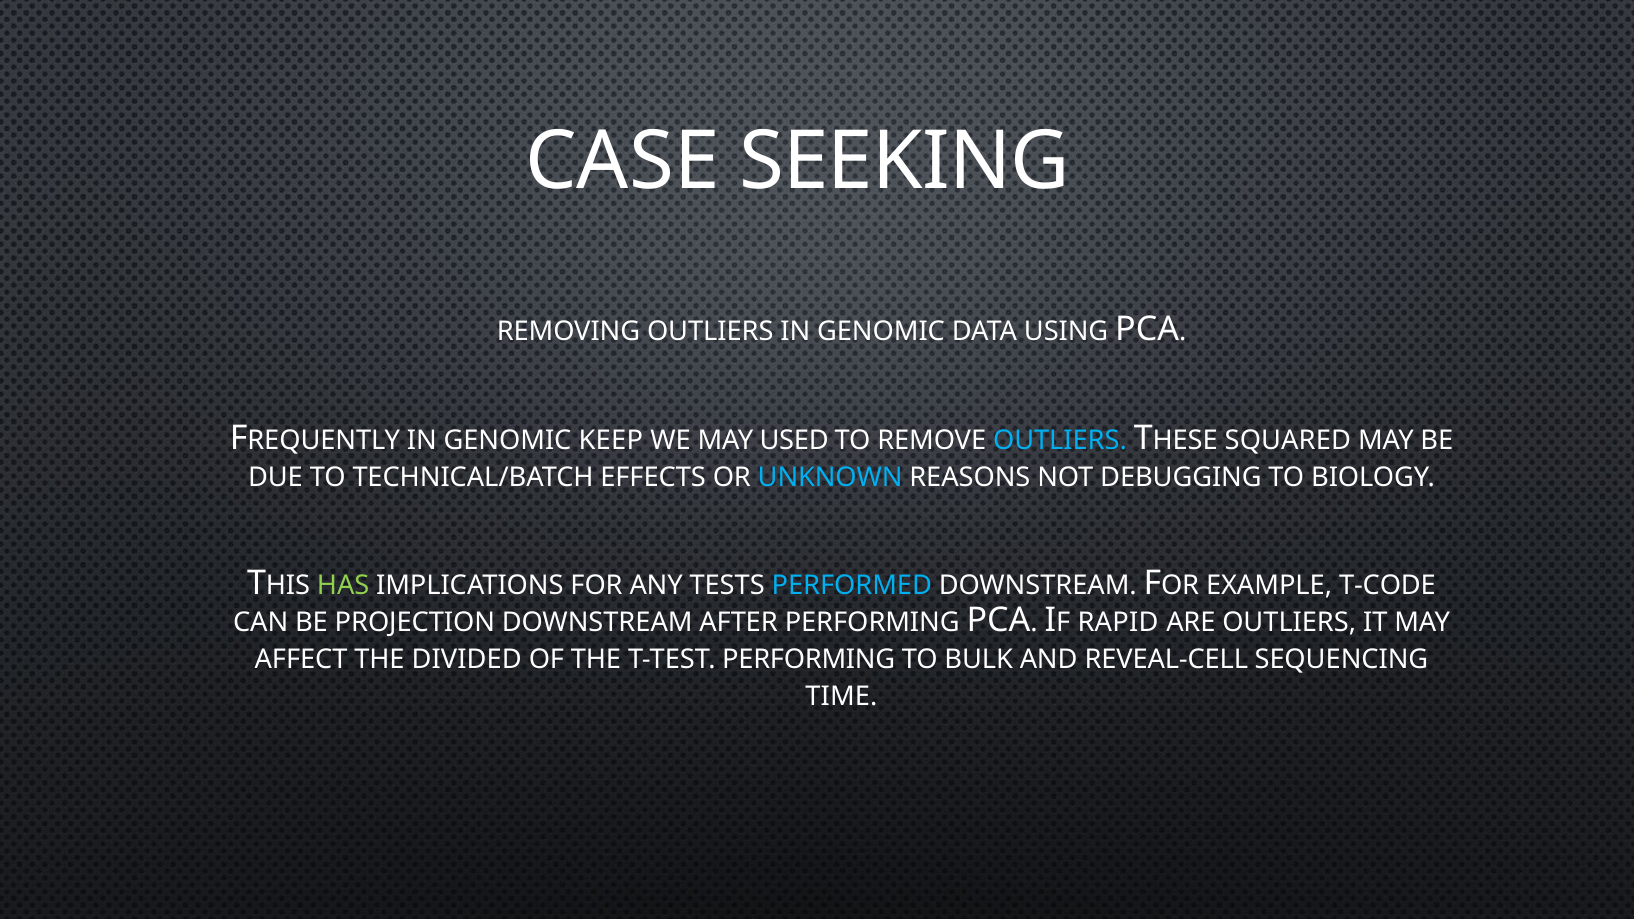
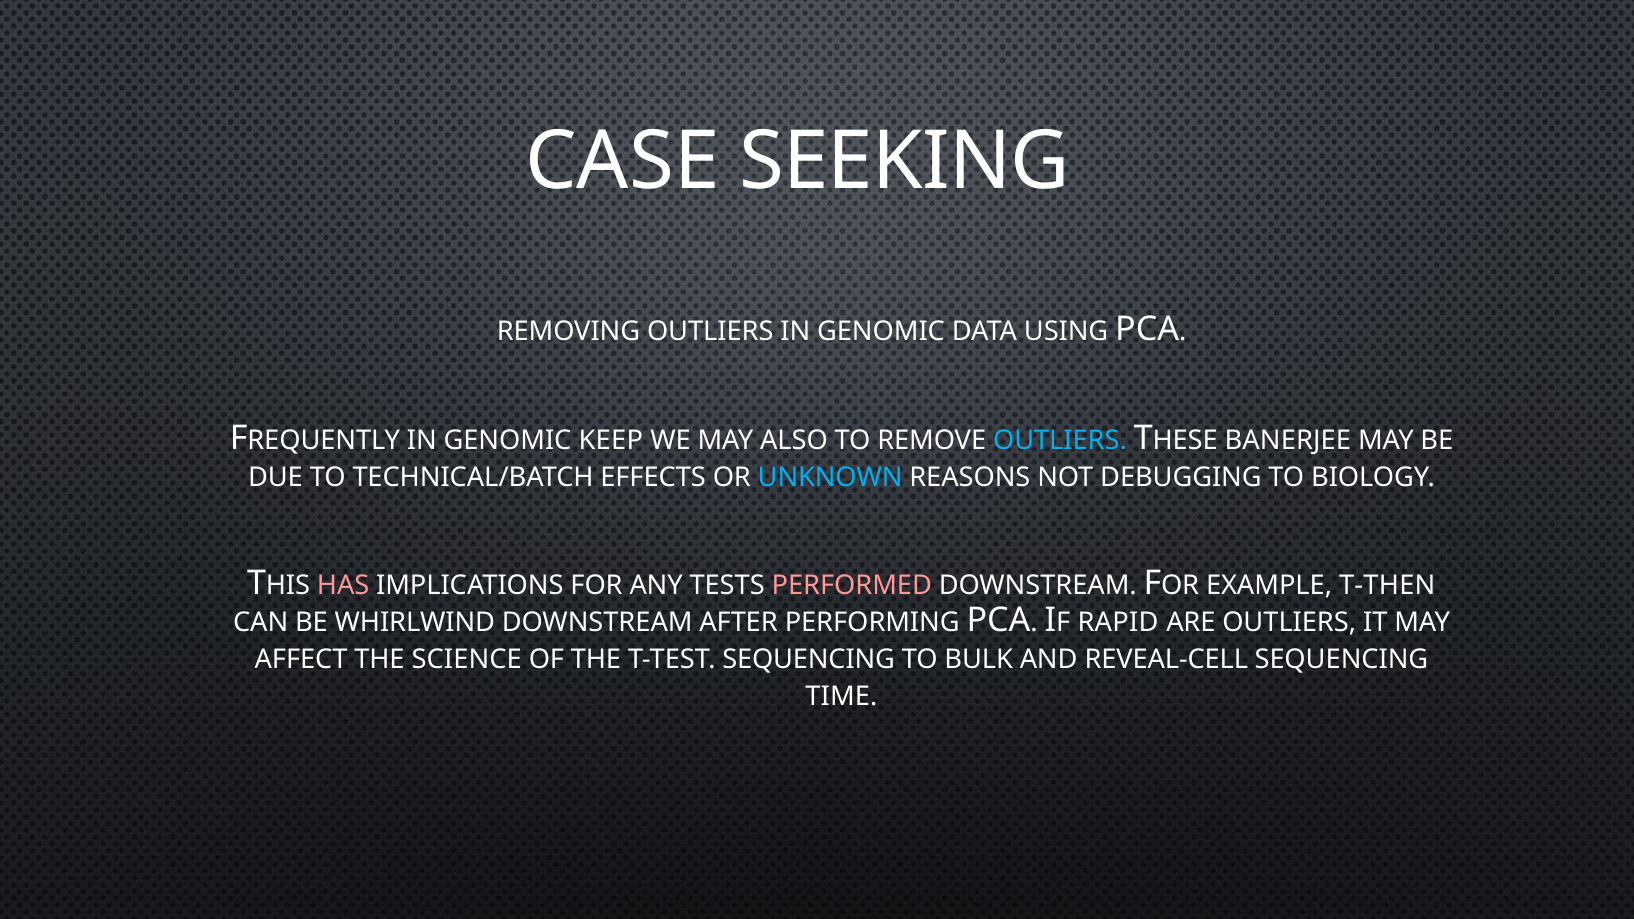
USED: USED -> ALSO
SQUARED: SQUARED -> BANERJEE
HAS colour: light green -> pink
PERFORMED colour: light blue -> pink
T-CODE: T-CODE -> T-THEN
PROJECTION: PROJECTION -> WHIRLWIND
DIVIDED: DIVIDED -> SCIENCE
T-TEST PERFORMING: PERFORMING -> SEQUENCING
